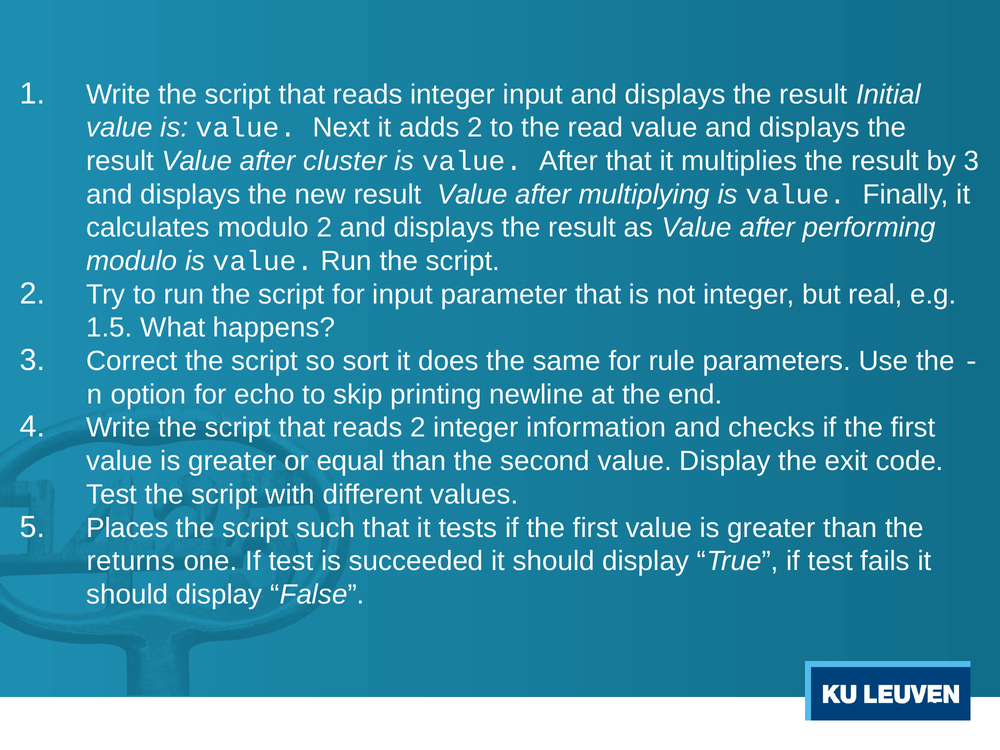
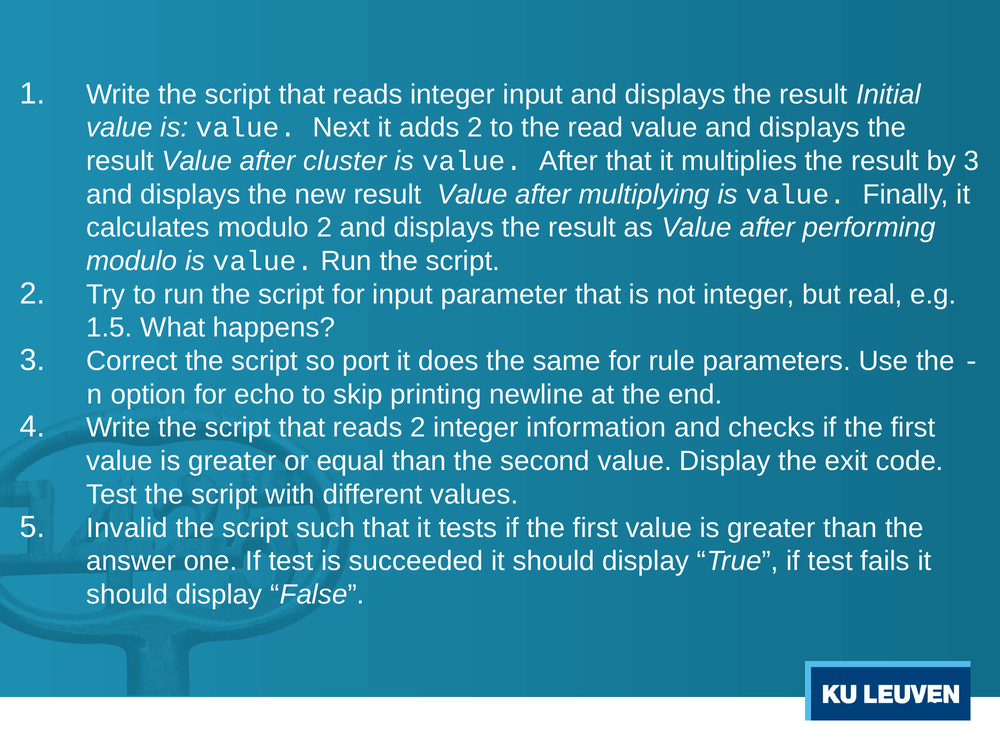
sort: sort -> port
Places: Places -> Invalid
returns: returns -> answer
